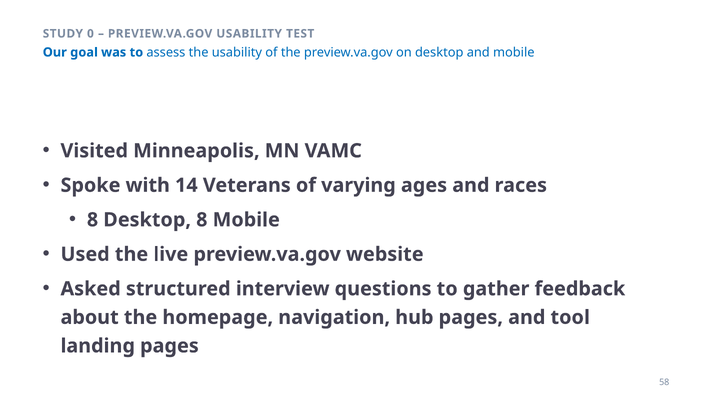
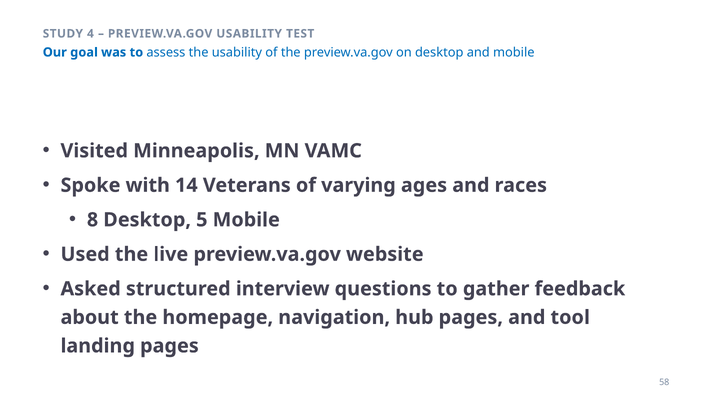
0: 0 -> 4
Desktop 8: 8 -> 5
